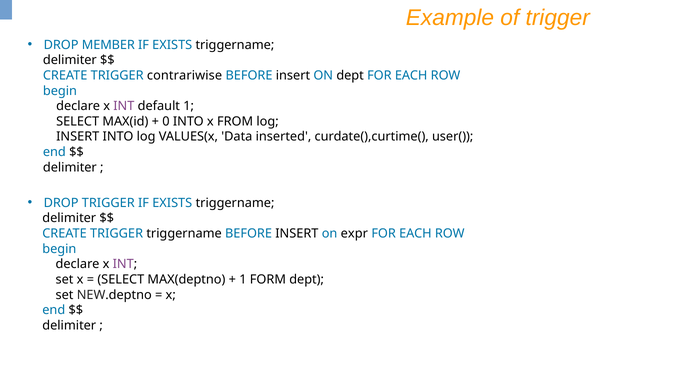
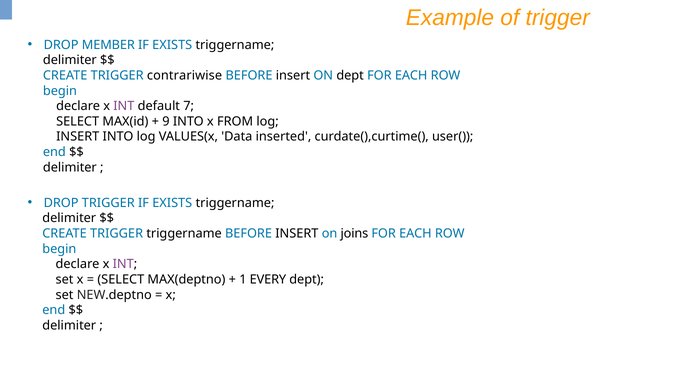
default 1: 1 -> 7
0: 0 -> 9
expr: expr -> joins
FORM: FORM -> EVERY
